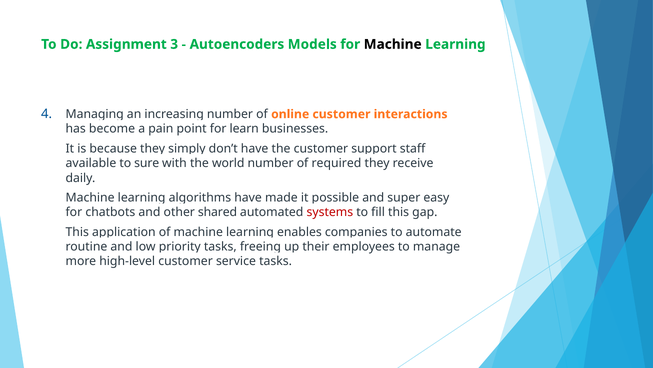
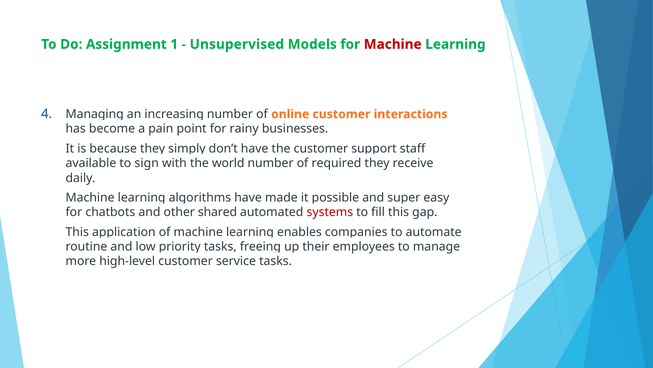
3: 3 -> 1
Autoencoders: Autoencoders -> Unsupervised
Machine at (393, 44) colour: black -> red
learn: learn -> rainy
sure: sure -> sign
